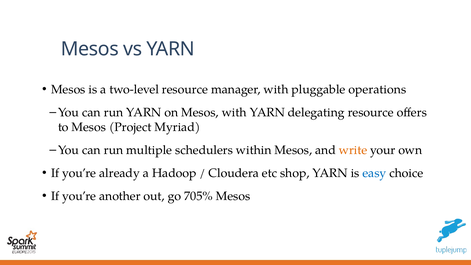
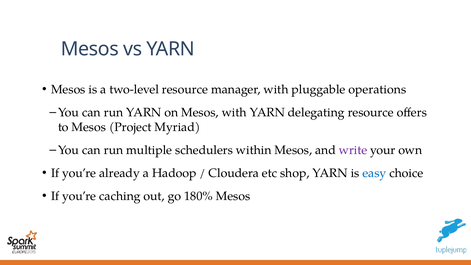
write colour: orange -> purple
another: another -> caching
705%: 705% -> 180%
